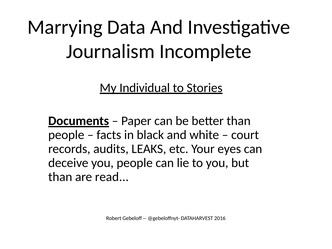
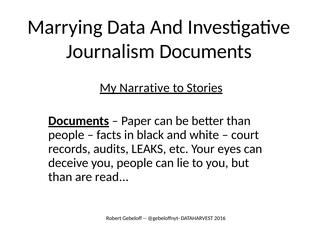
Journalism Incomplete: Incomplete -> Documents
Individual: Individual -> Narrative
